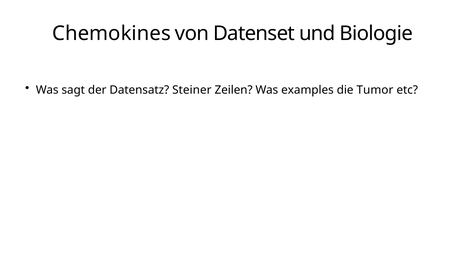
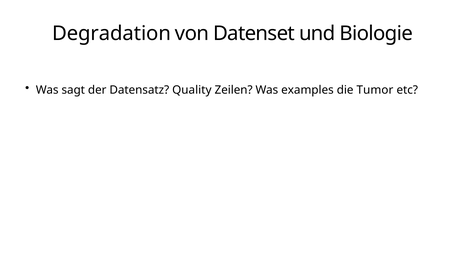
Chemokines: Chemokines -> Degradation
Steiner: Steiner -> Quality
